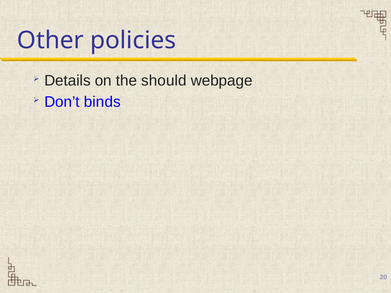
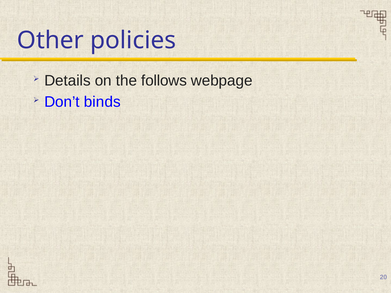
should: should -> follows
